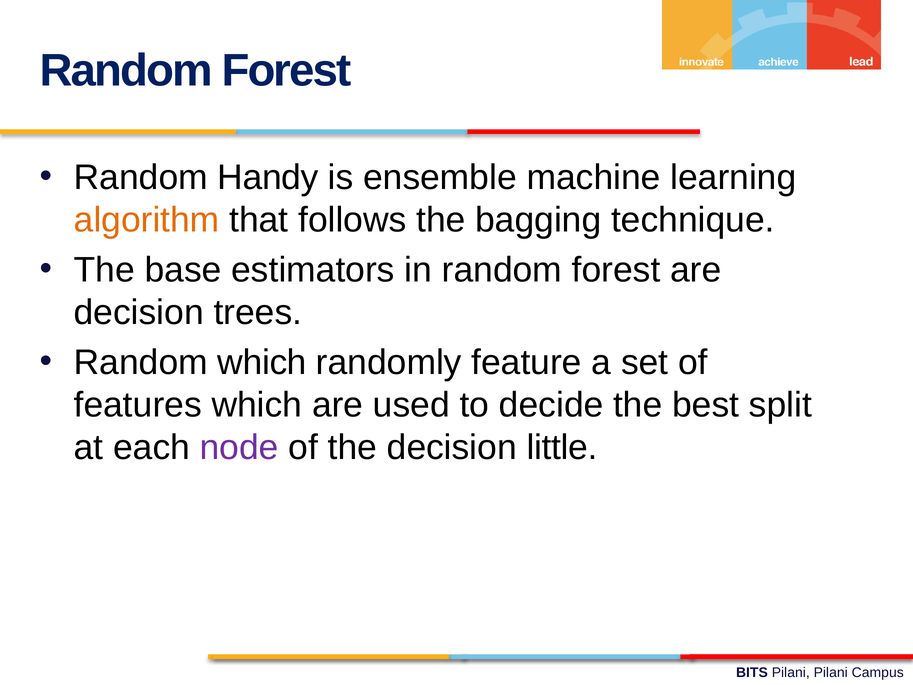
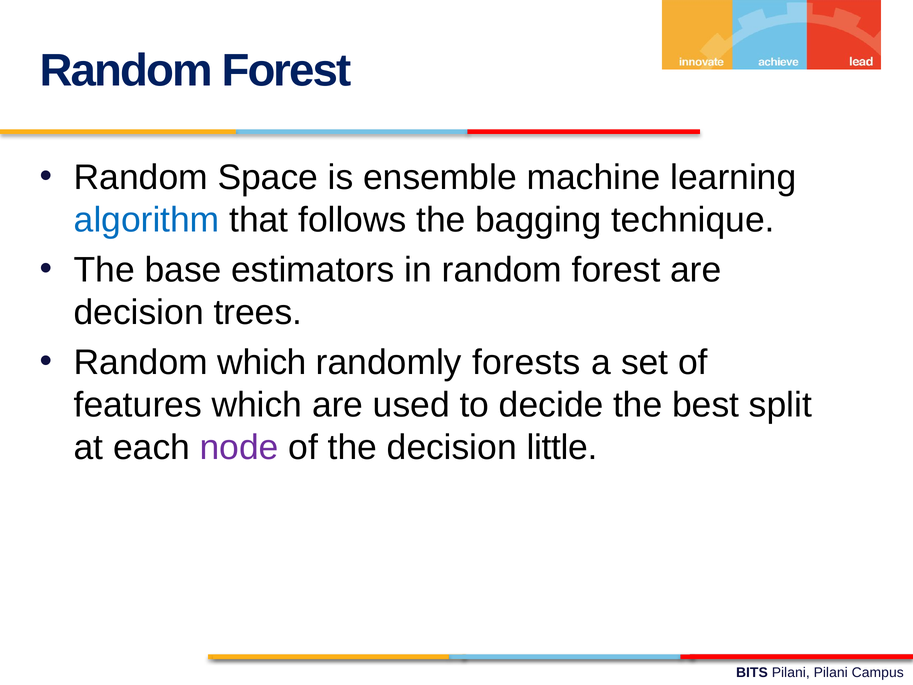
Handy: Handy -> Space
algorithm colour: orange -> blue
feature: feature -> forests
